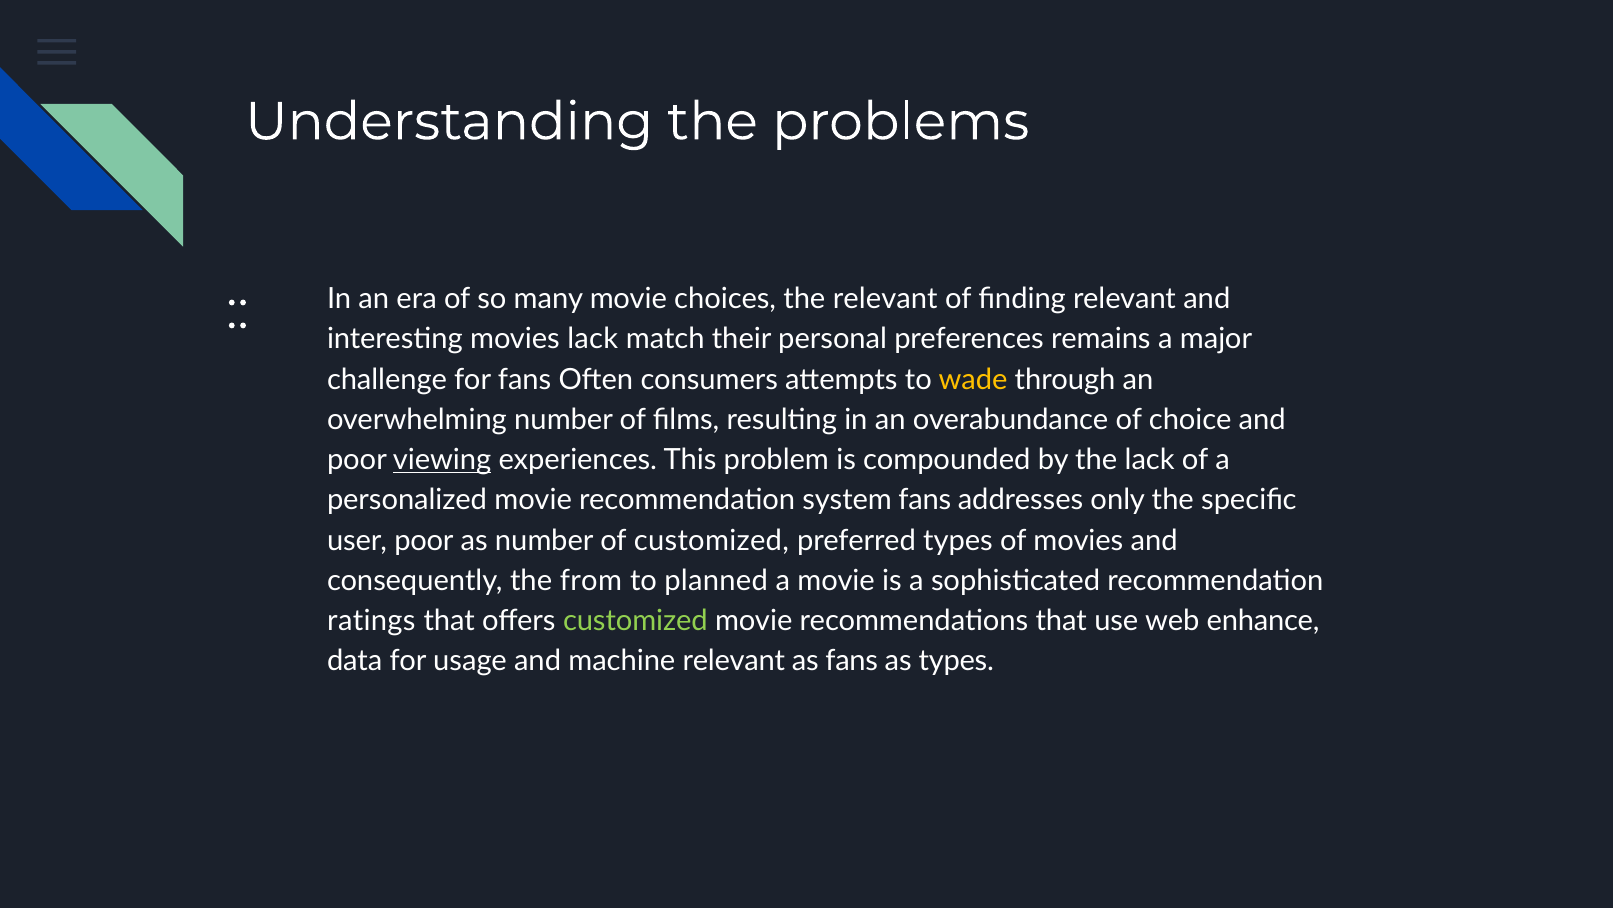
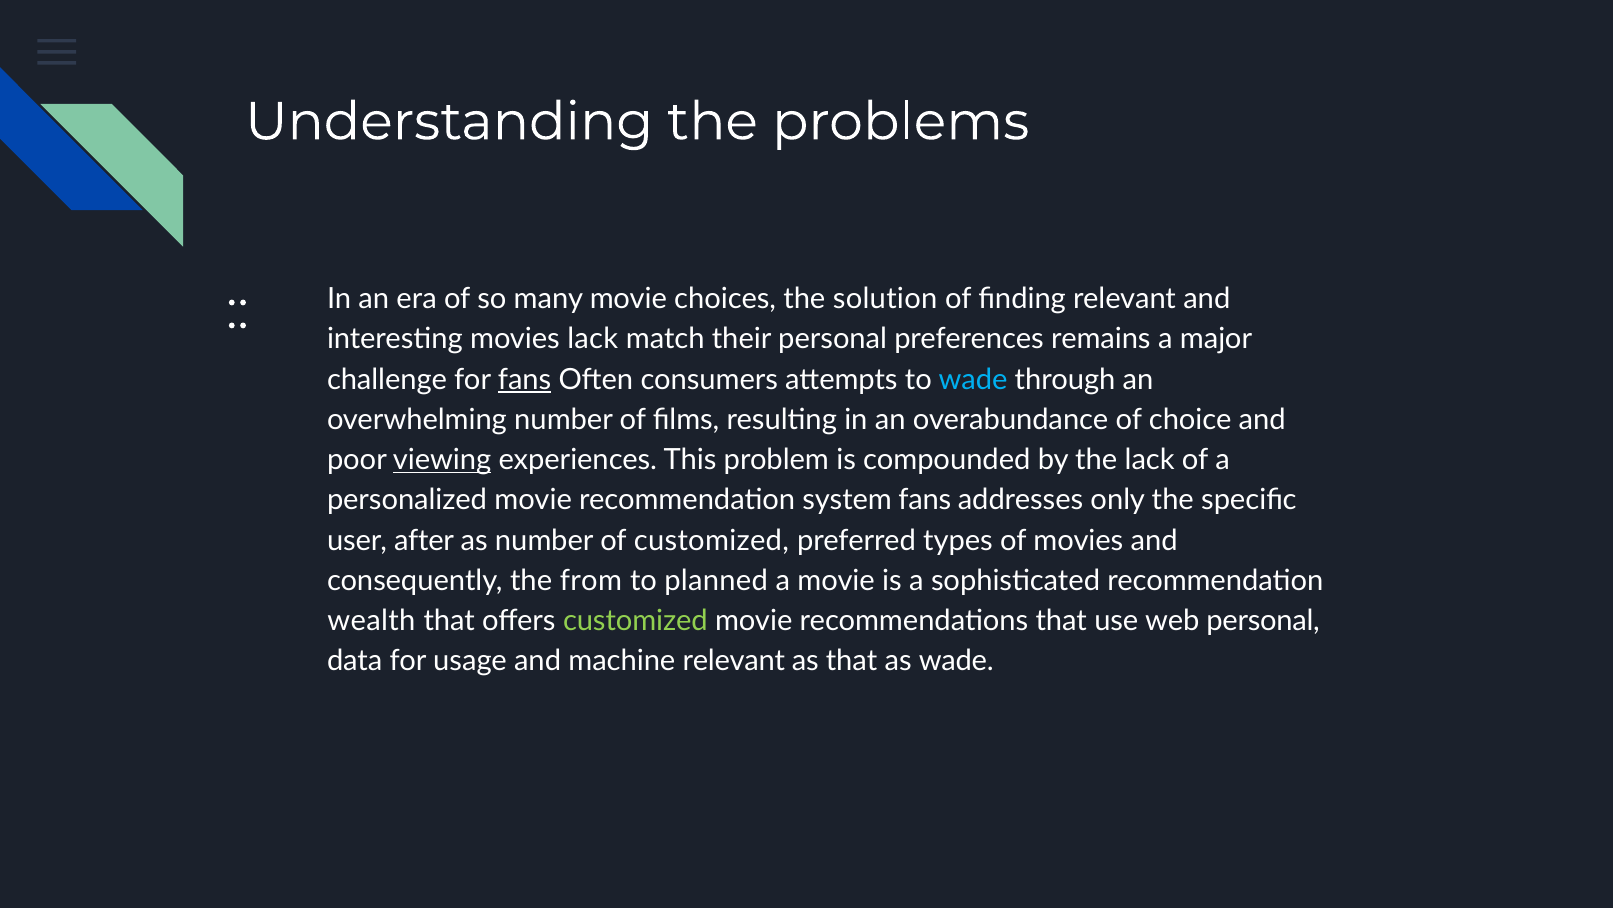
the relevant: relevant -> solution
fans at (525, 379) underline: none -> present
wade at (973, 379) colour: yellow -> light blue
user poor: poor -> after
ratings: ratings -> wealth
web enhance: enhance -> personal
as fans: fans -> that
as types: types -> wade
